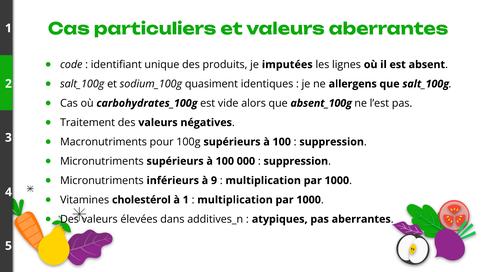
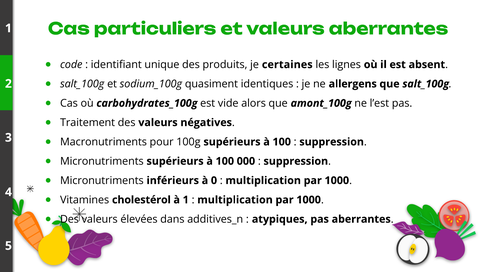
imputées: imputées -> certaines
absent_100g: absent_100g -> amont_100g
9: 9 -> 0
